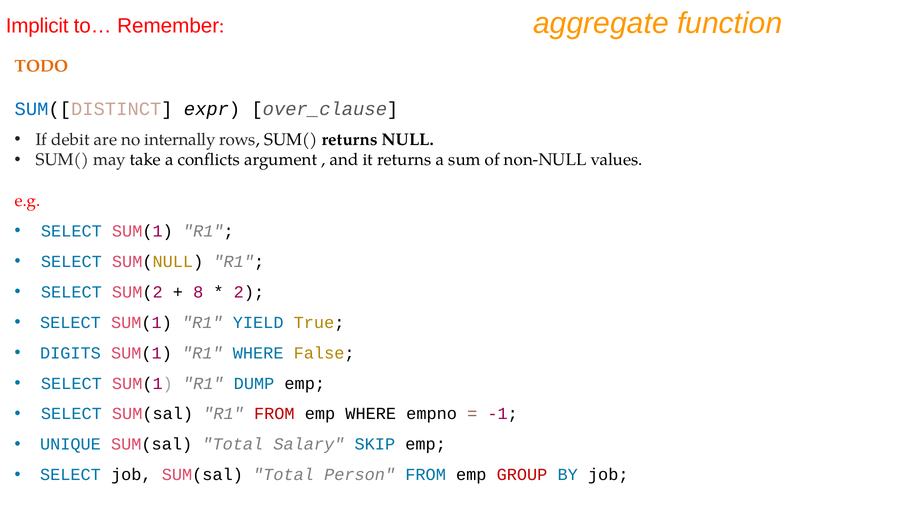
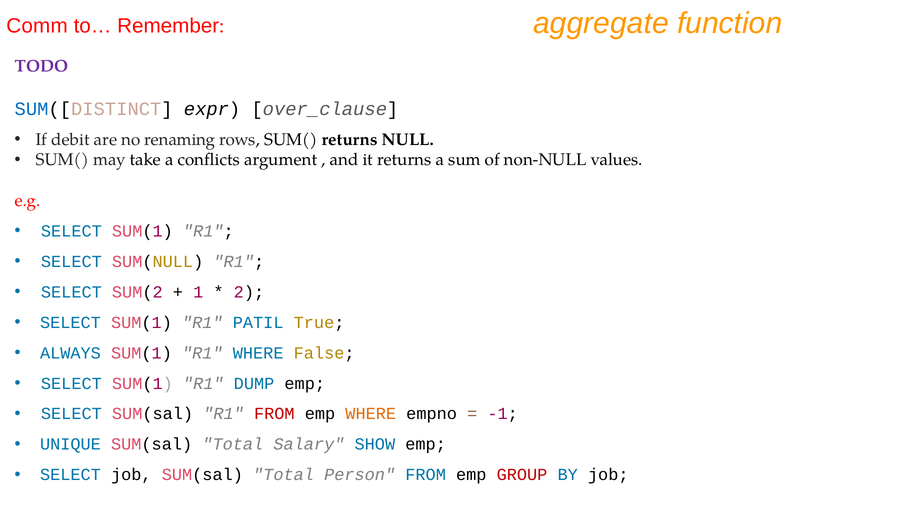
Implicit: Implicit -> Comm
TODO colour: orange -> purple
internally: internally -> renaming
8: 8 -> 1
YIELD: YIELD -> PATIL
DIGITS: DIGITS -> ALWAYS
WHERE at (371, 413) colour: black -> orange
SKIP: SKIP -> SHOW
